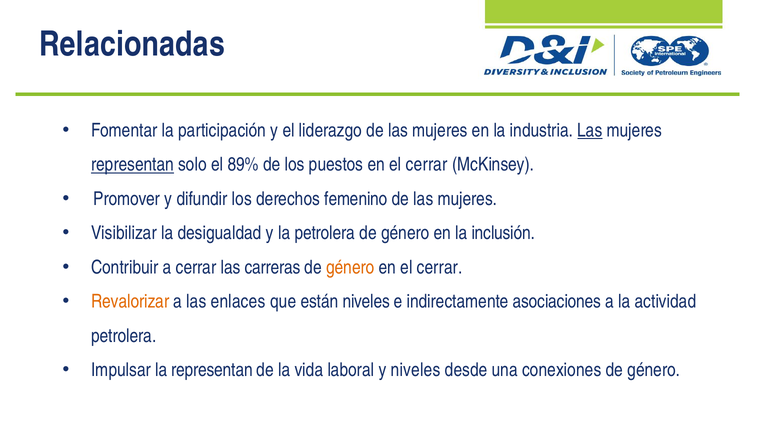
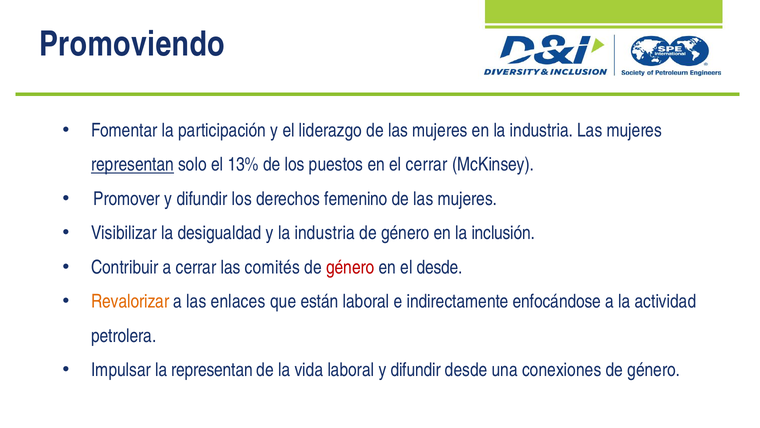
Relacionadas: Relacionadas -> Promoviendo
Las at (590, 130) underline: present -> none
89%: 89% -> 13%
y la petrolera: petrolera -> industria
carreras: carreras -> comités
género at (350, 267) colour: orange -> red
cerrar at (440, 267): cerrar -> desde
están niveles: niveles -> laboral
asociaciones: asociaciones -> enfocándose
laboral y niveles: niveles -> difundir
